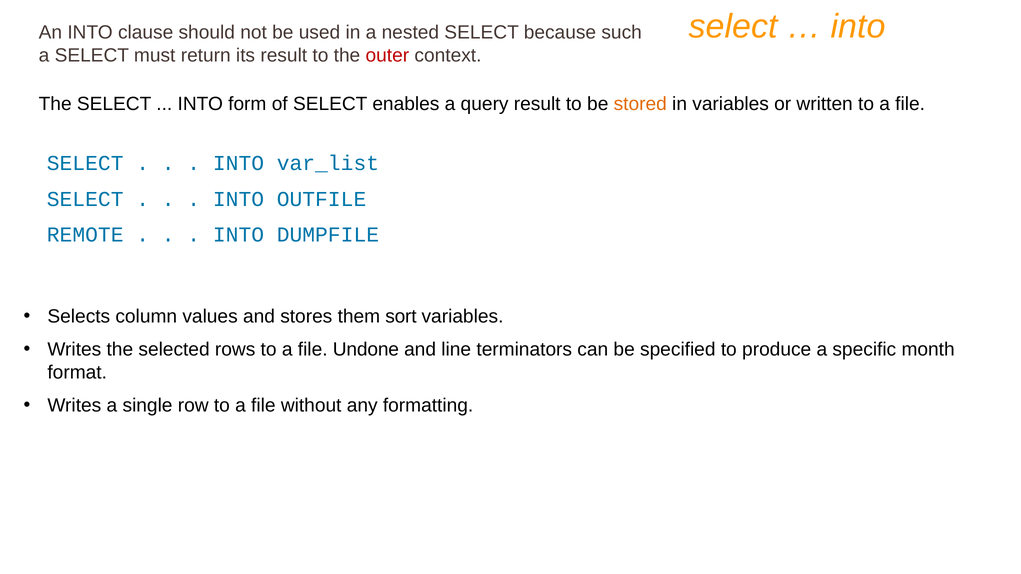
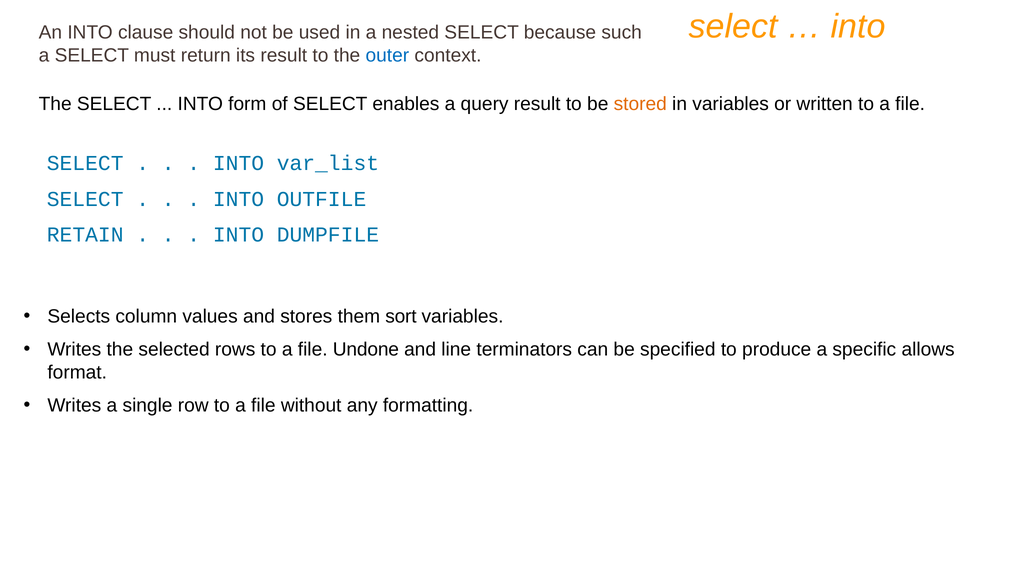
outer colour: red -> blue
REMOTE: REMOTE -> RETAIN
month: month -> allows
